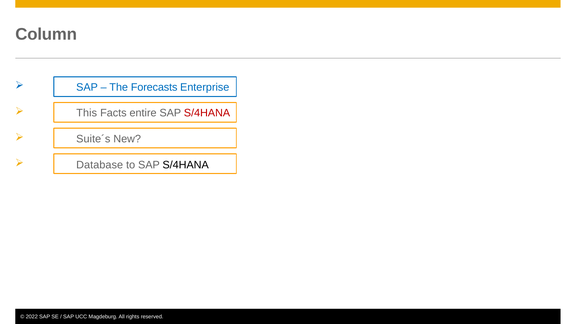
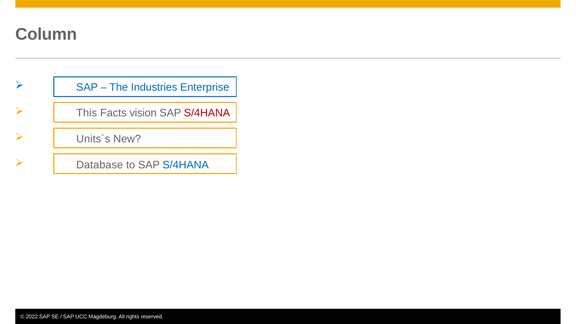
Forecasts: Forecasts -> Industries
entire: entire -> vision
Suite´s: Suite´s -> Units´s
S/4HANA at (186, 165) colour: black -> blue
